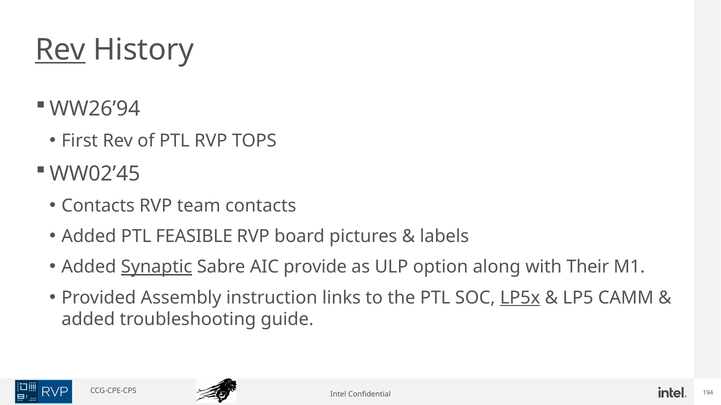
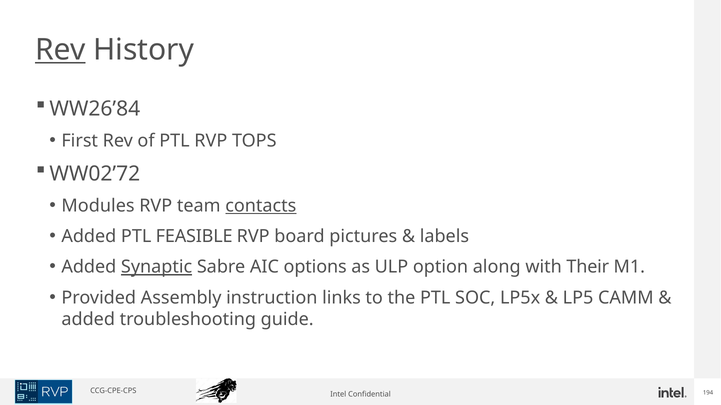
WW26’94: WW26’94 -> WW26’84
WW02’45: WW02’45 -> WW02’72
Contacts at (98, 206): Contacts -> Modules
contacts at (261, 206) underline: none -> present
provide: provide -> options
LP5x underline: present -> none
